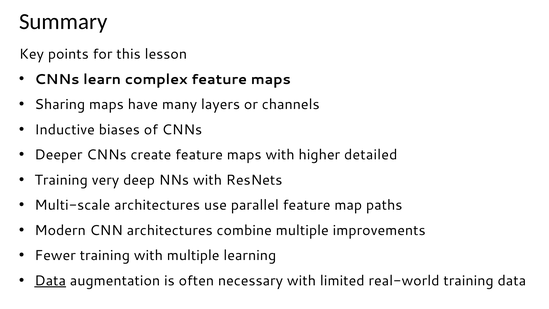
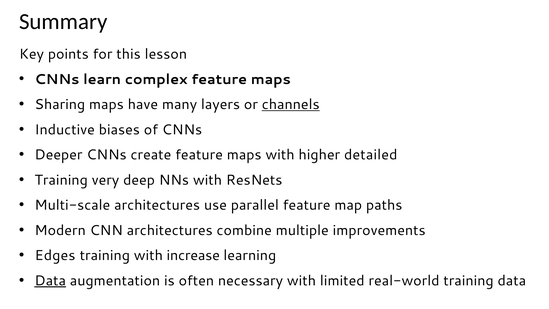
channels underline: none -> present
Fewer: Fewer -> Edges
with multiple: multiple -> increase
